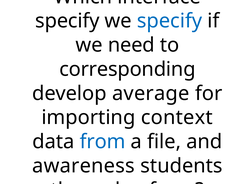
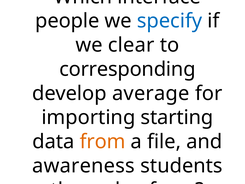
specify at (67, 21): specify -> people
need: need -> clear
context: context -> starting
from colour: blue -> orange
